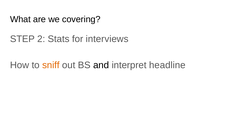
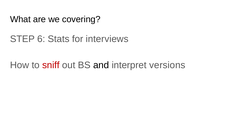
2: 2 -> 6
sniff colour: orange -> red
headline: headline -> versions
